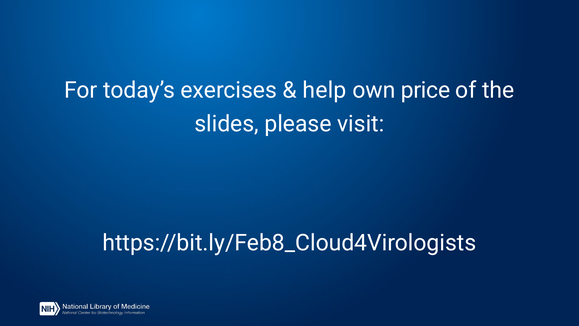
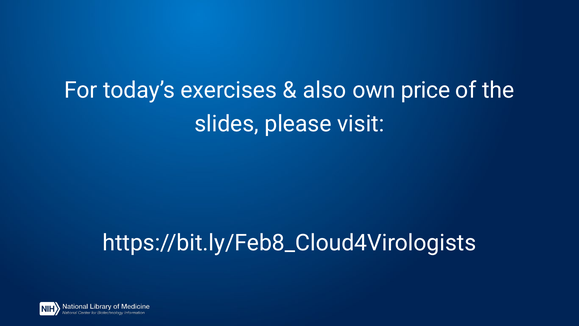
help: help -> also
